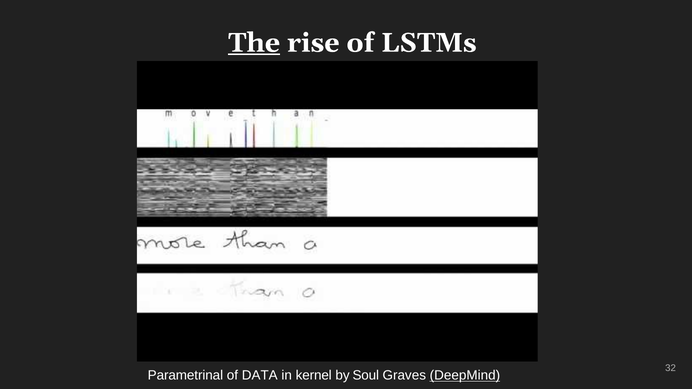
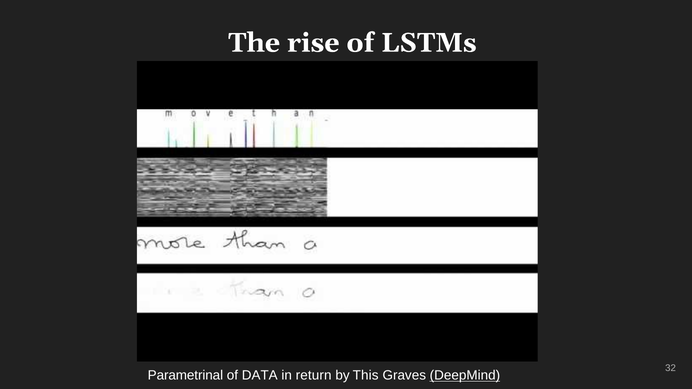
The underline: present -> none
kernel: kernel -> return
Soul: Soul -> This
